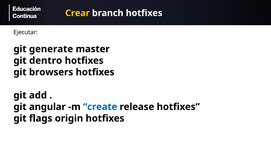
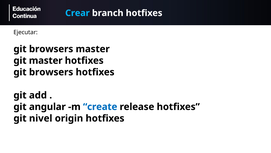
Crear colour: yellow -> light blue
generate at (51, 49): generate -> browsers
git dentro: dentro -> master
flags: flags -> nivel
